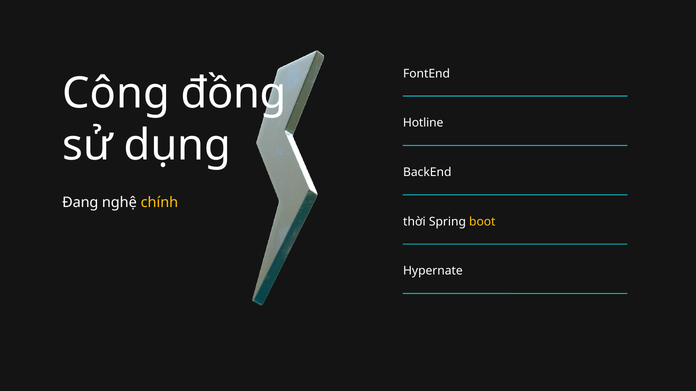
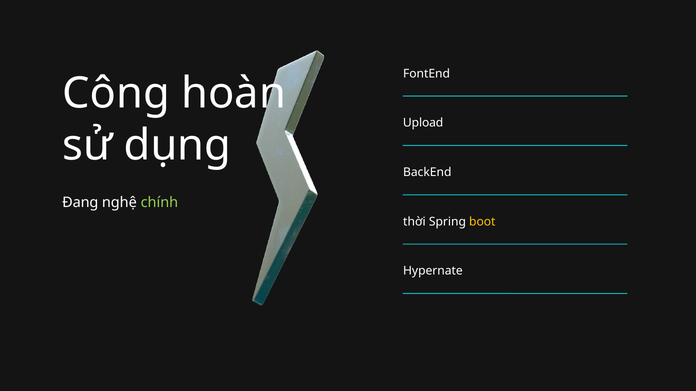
đồng: đồng -> hoàn
Hotline: Hotline -> Upload
chính colour: yellow -> light green
